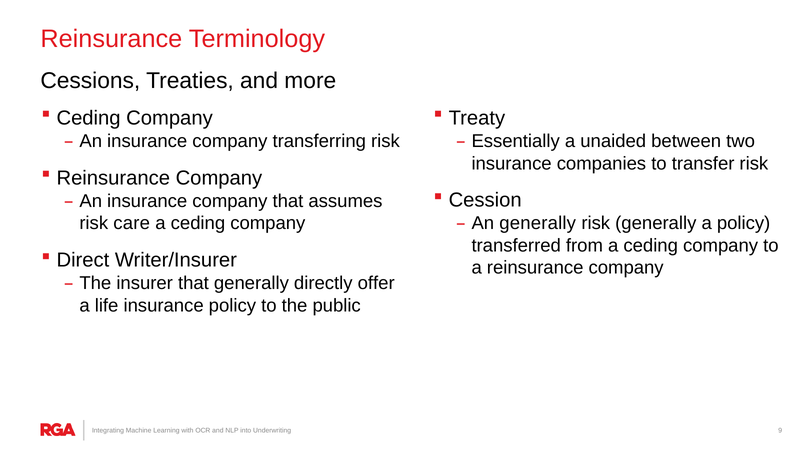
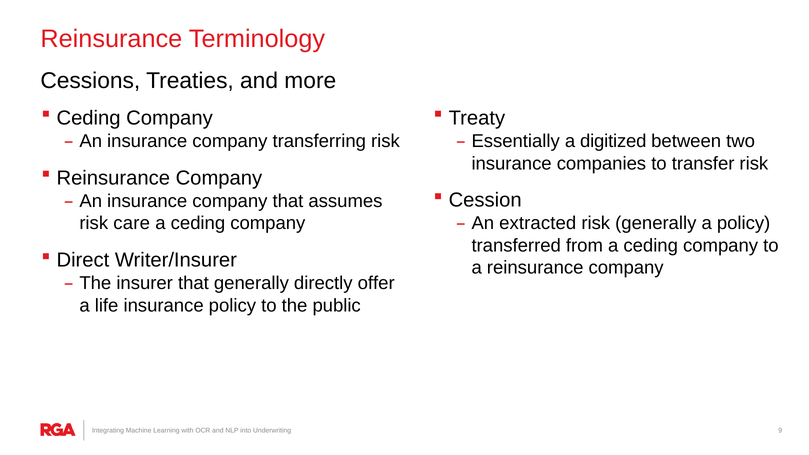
unaided: unaided -> digitized
An generally: generally -> extracted
